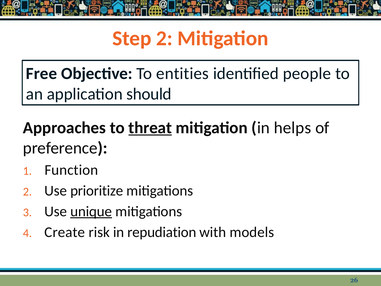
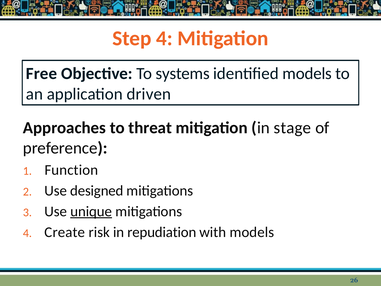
Step 2: 2 -> 4
entities: entities -> systems
identified people: people -> models
should: should -> driven
threat underline: present -> none
helps: helps -> stage
prioritize: prioritize -> designed
